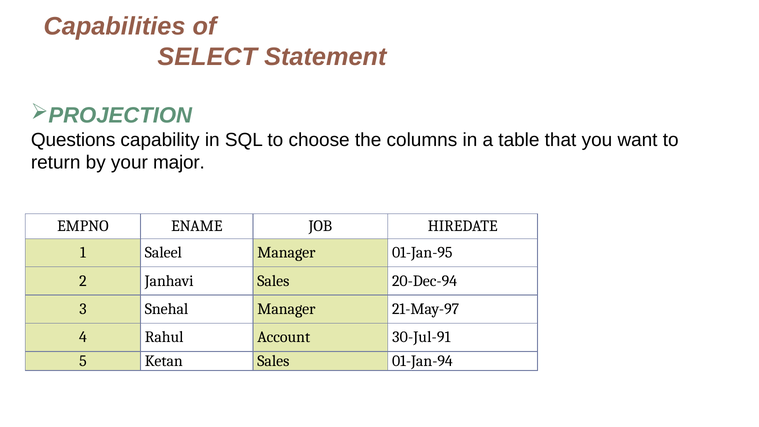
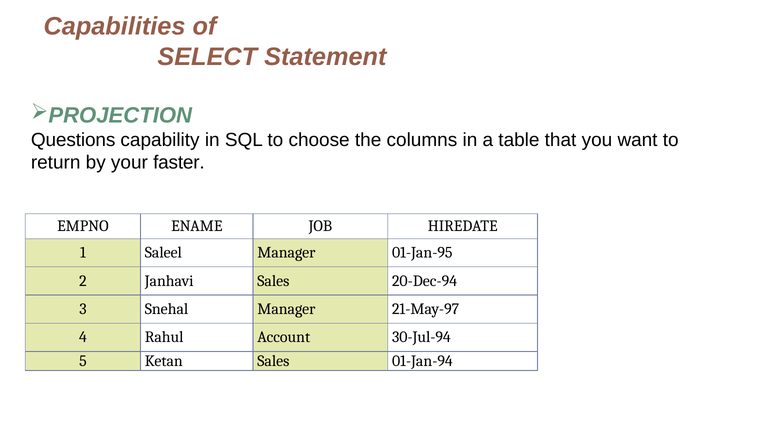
major: major -> faster
30-Jul-91: 30-Jul-91 -> 30-Jul-94
